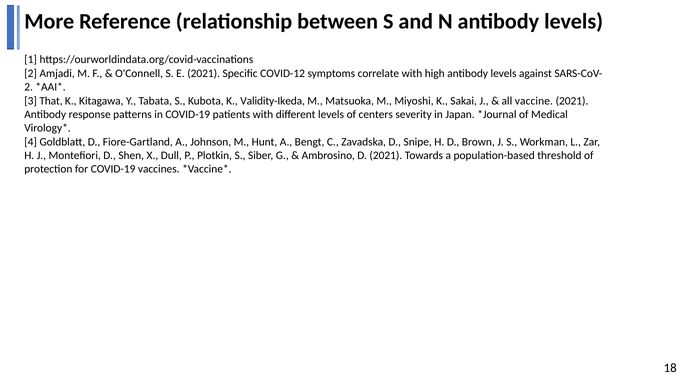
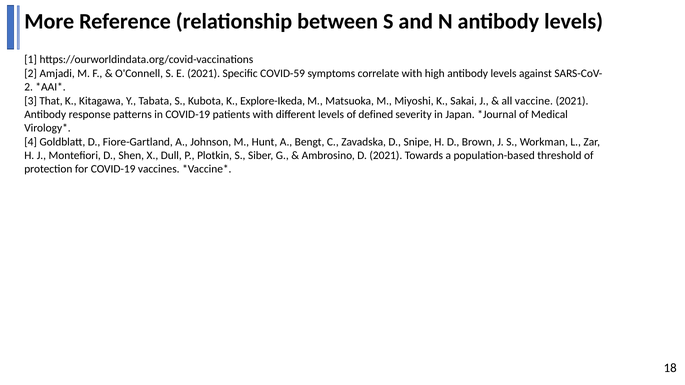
COVID-12: COVID-12 -> COVID-59
Validity-Ikeda: Validity-Ikeda -> Explore-Ikeda
centers: centers -> defined
